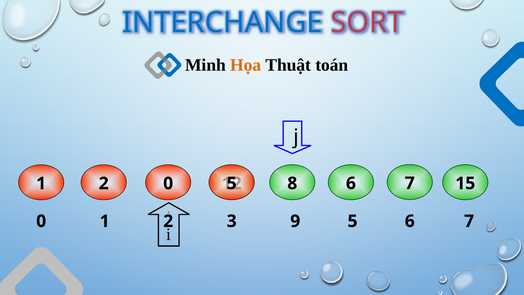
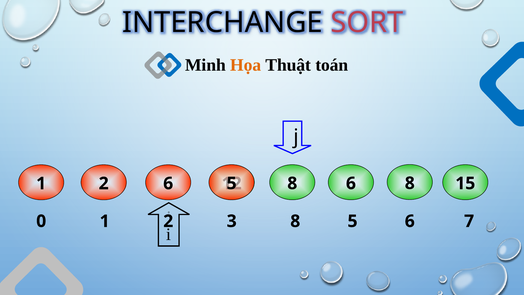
INTERCHANGE colour: blue -> black
2 0: 0 -> 6
8 6 7: 7 -> 8
3 9: 9 -> 8
